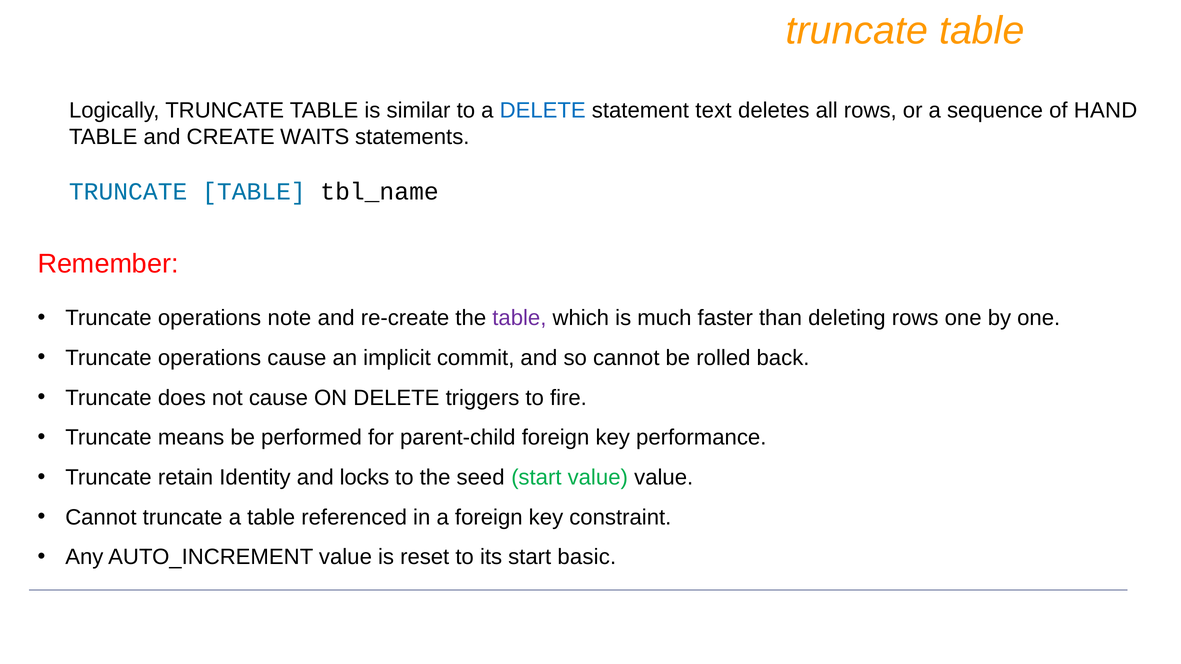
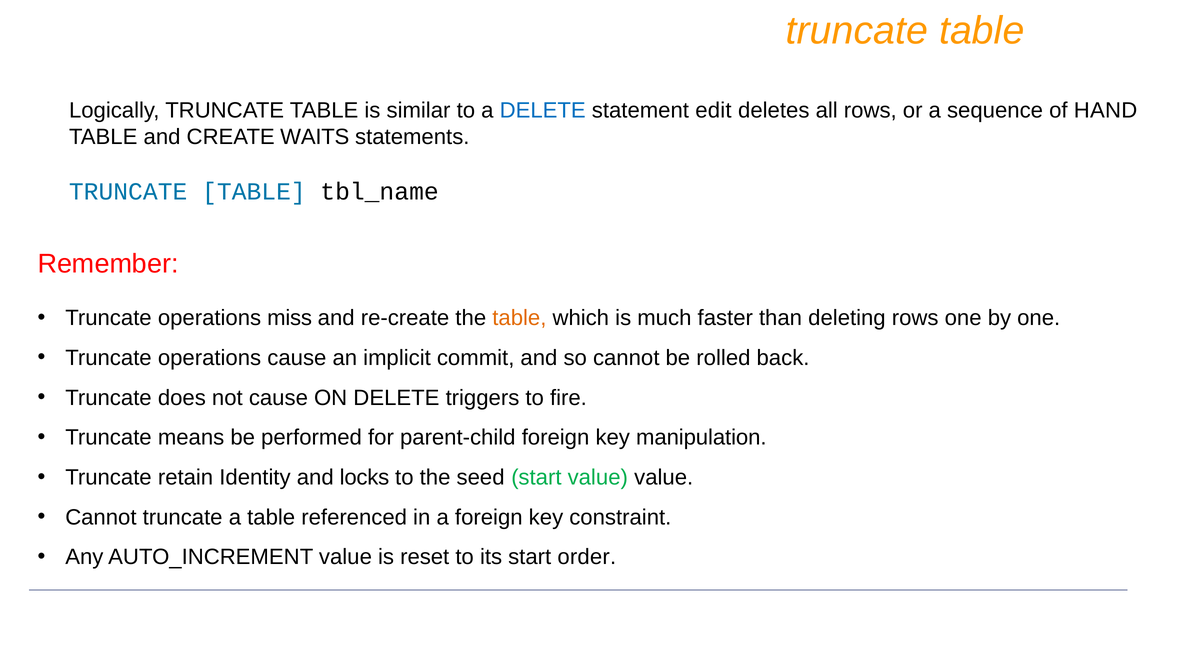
text: text -> edit
note: note -> miss
table at (519, 318) colour: purple -> orange
performance: performance -> manipulation
basic: basic -> order
